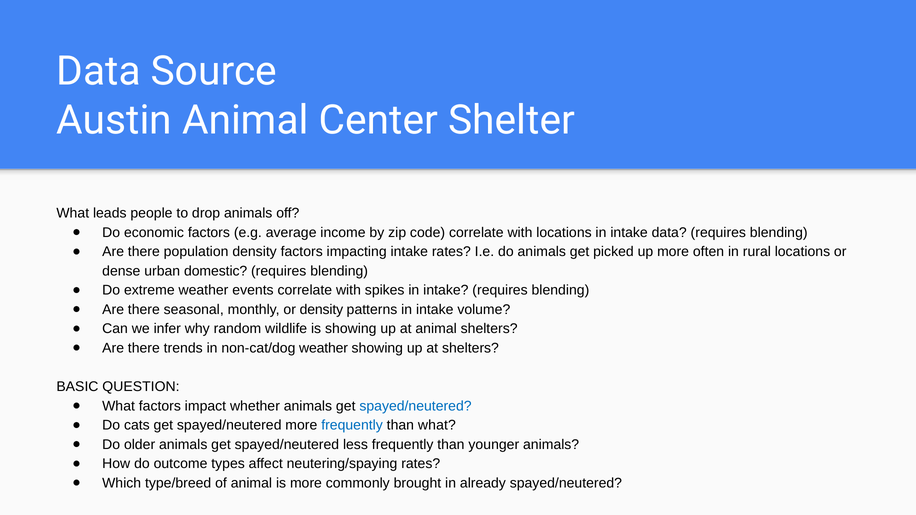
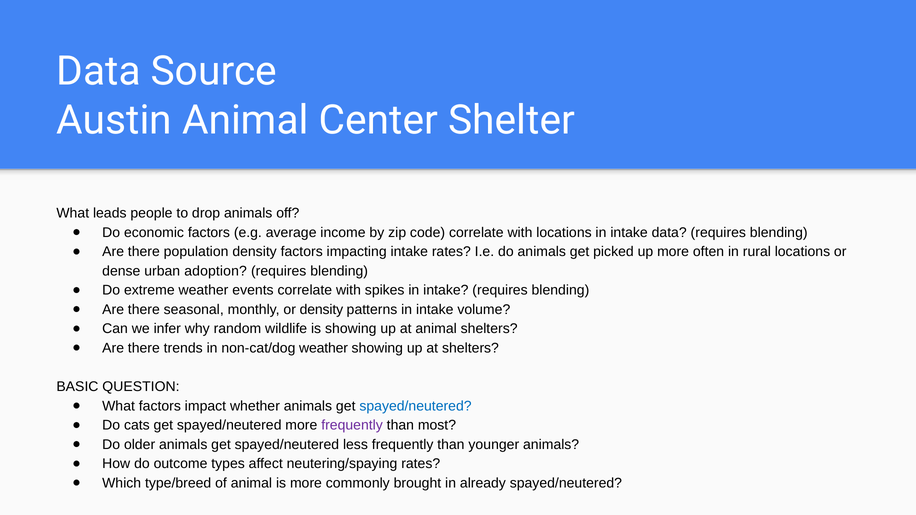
domestic: domestic -> adoption
frequently at (352, 426) colour: blue -> purple
than what: what -> most
